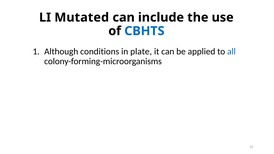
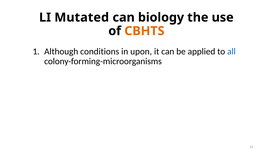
include: include -> biology
CBHTS colour: blue -> orange
plate: plate -> upon
